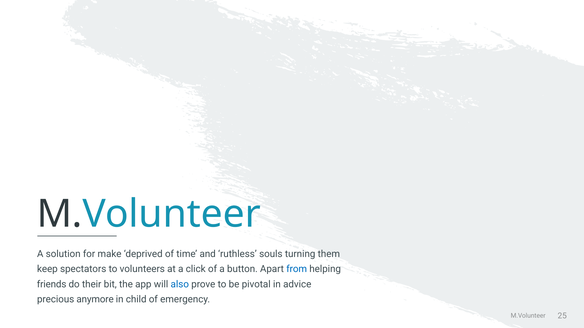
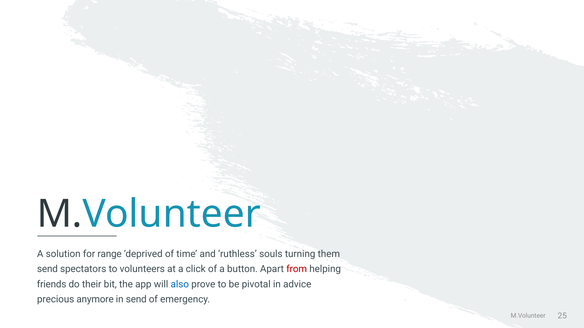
make: make -> range
keep at (47, 269): keep -> send
from colour: blue -> red
in child: child -> send
